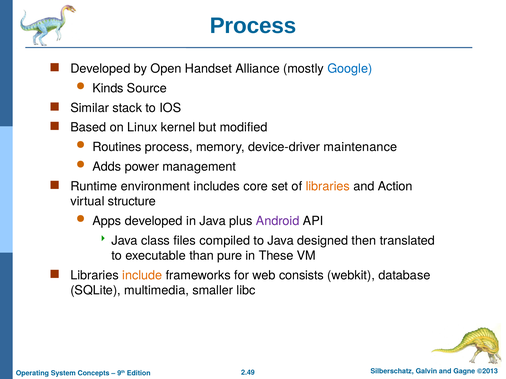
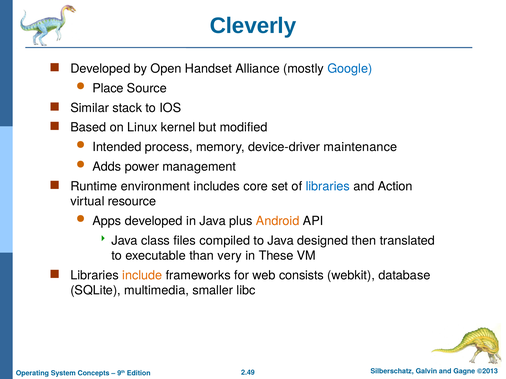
Process at (253, 26): Process -> Cleverly
Kinds: Kinds -> Place
Routines: Routines -> Intended
libraries at (328, 186) colour: orange -> blue
structure: structure -> resource
Android colour: purple -> orange
pure: pure -> very
